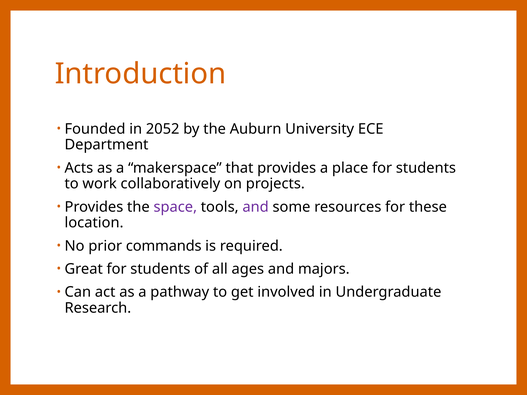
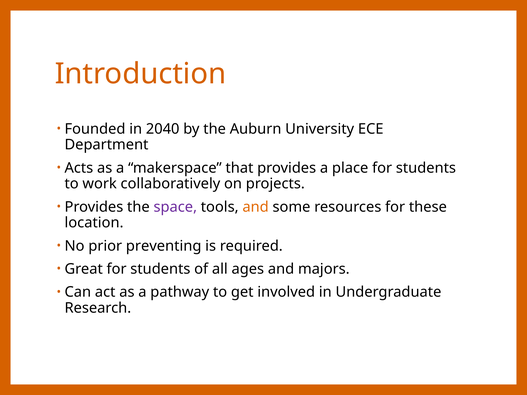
2052: 2052 -> 2040
and at (256, 207) colour: purple -> orange
commands: commands -> preventing
